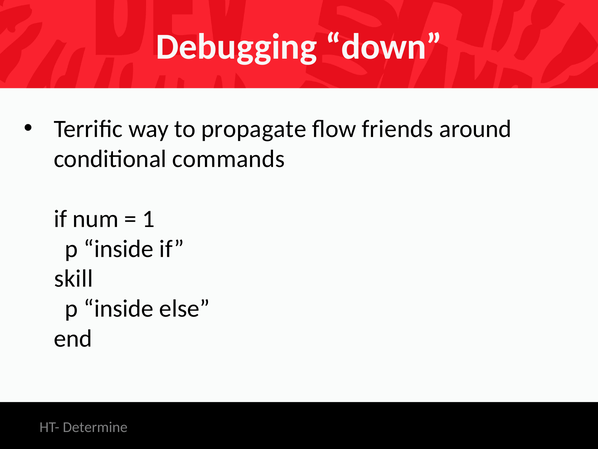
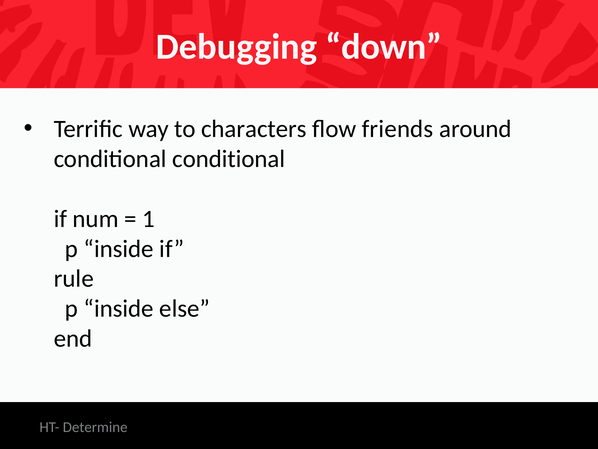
propagate: propagate -> characters
conditional commands: commands -> conditional
skill: skill -> rule
